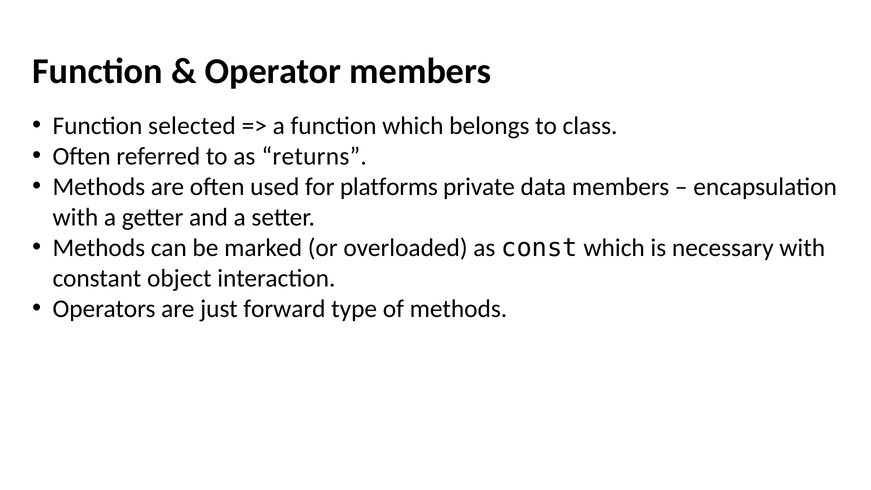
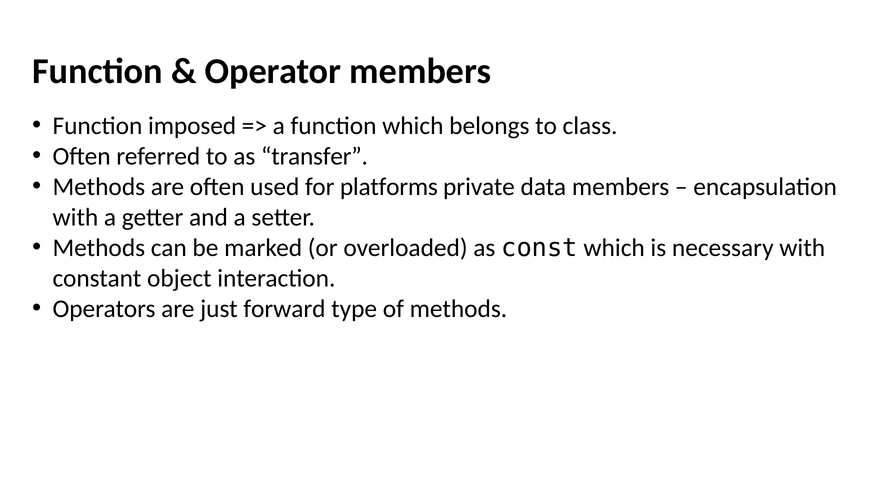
selected: selected -> imposed
returns: returns -> transfer
